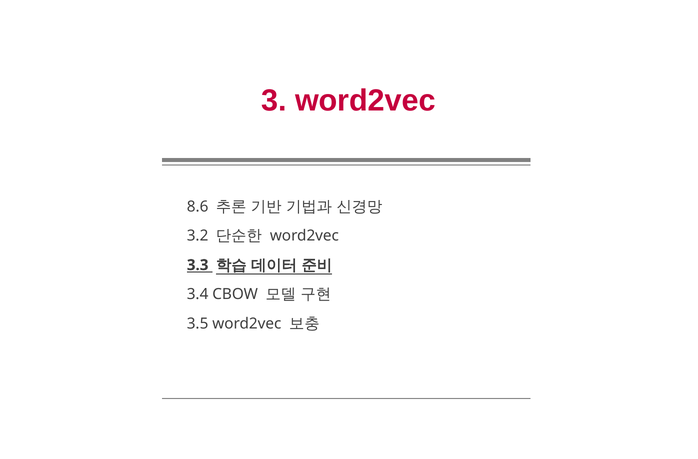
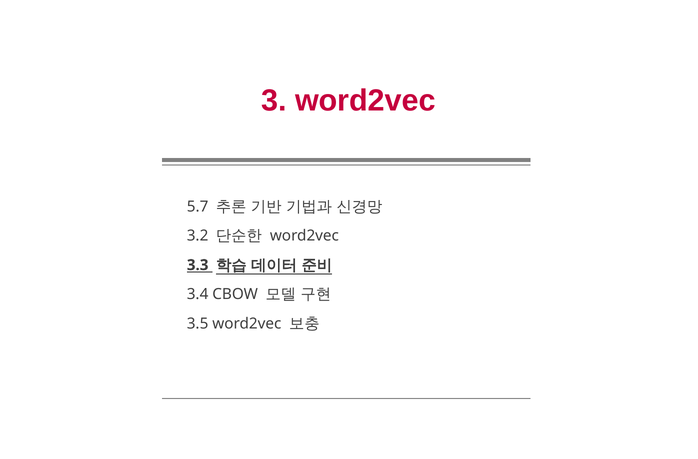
8.6: 8.6 -> 5.7
